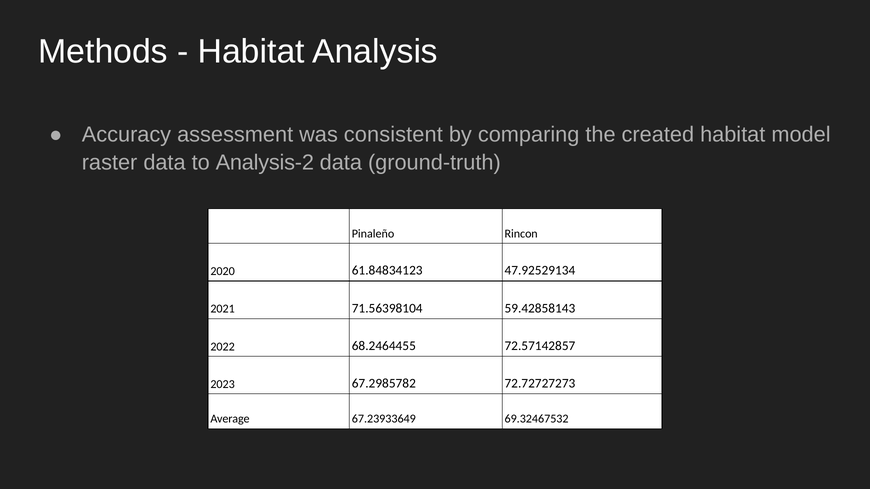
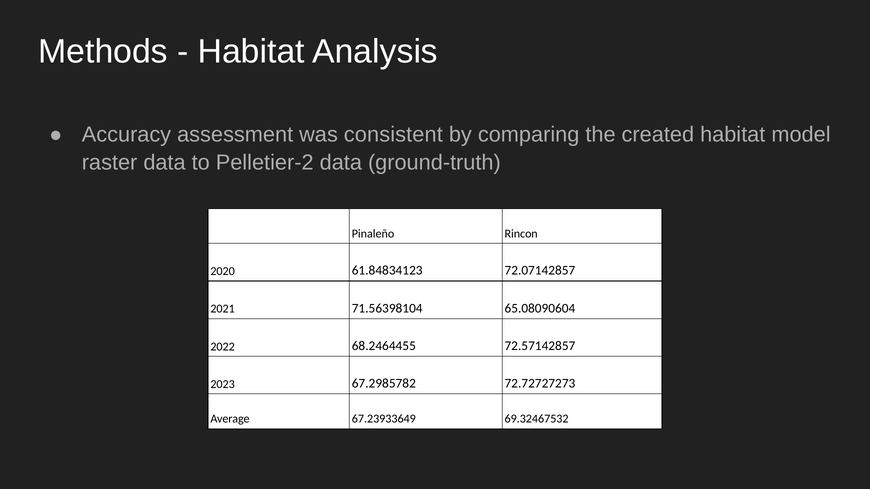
Analysis-2: Analysis-2 -> Pelletier-2
47.92529134: 47.92529134 -> 72.07142857
59.42858143: 59.42858143 -> 65.08090604
